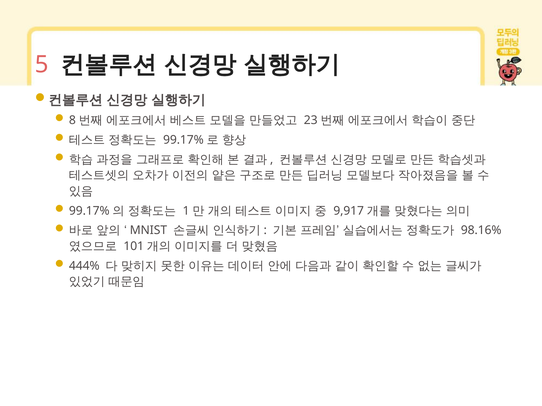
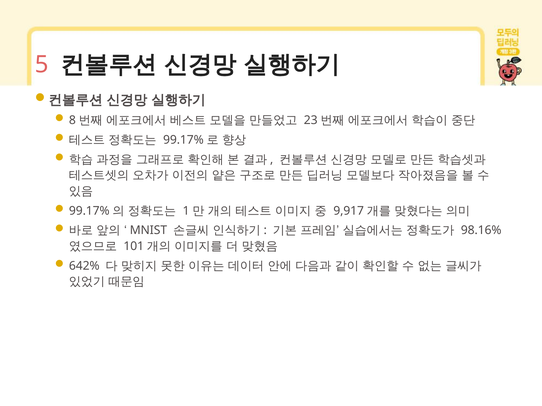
444%: 444% -> 642%
